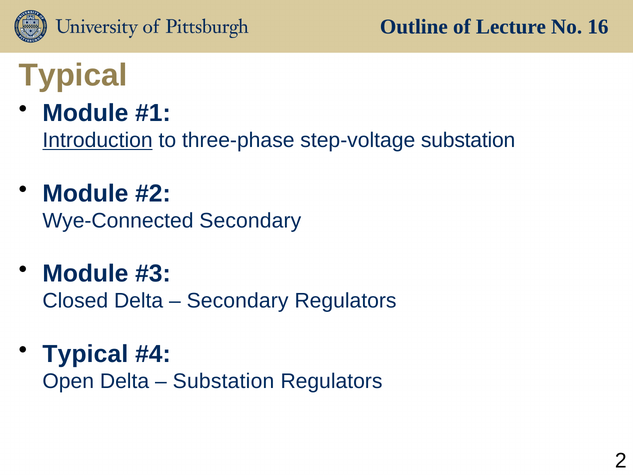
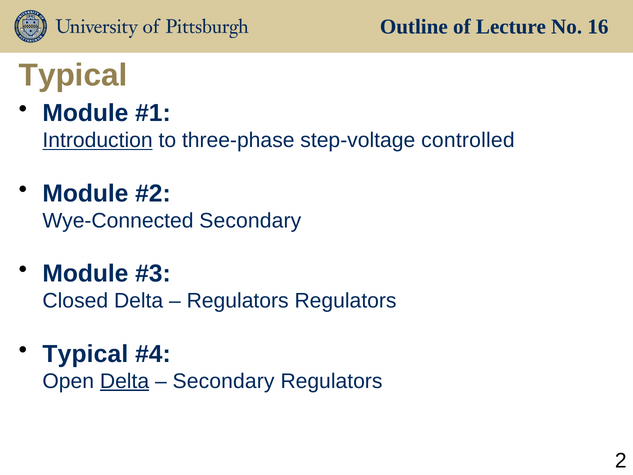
step-voltage substation: substation -> controlled
Secondary at (238, 301): Secondary -> Regulators
Delta at (125, 381) underline: none -> present
Substation at (224, 381): Substation -> Secondary
